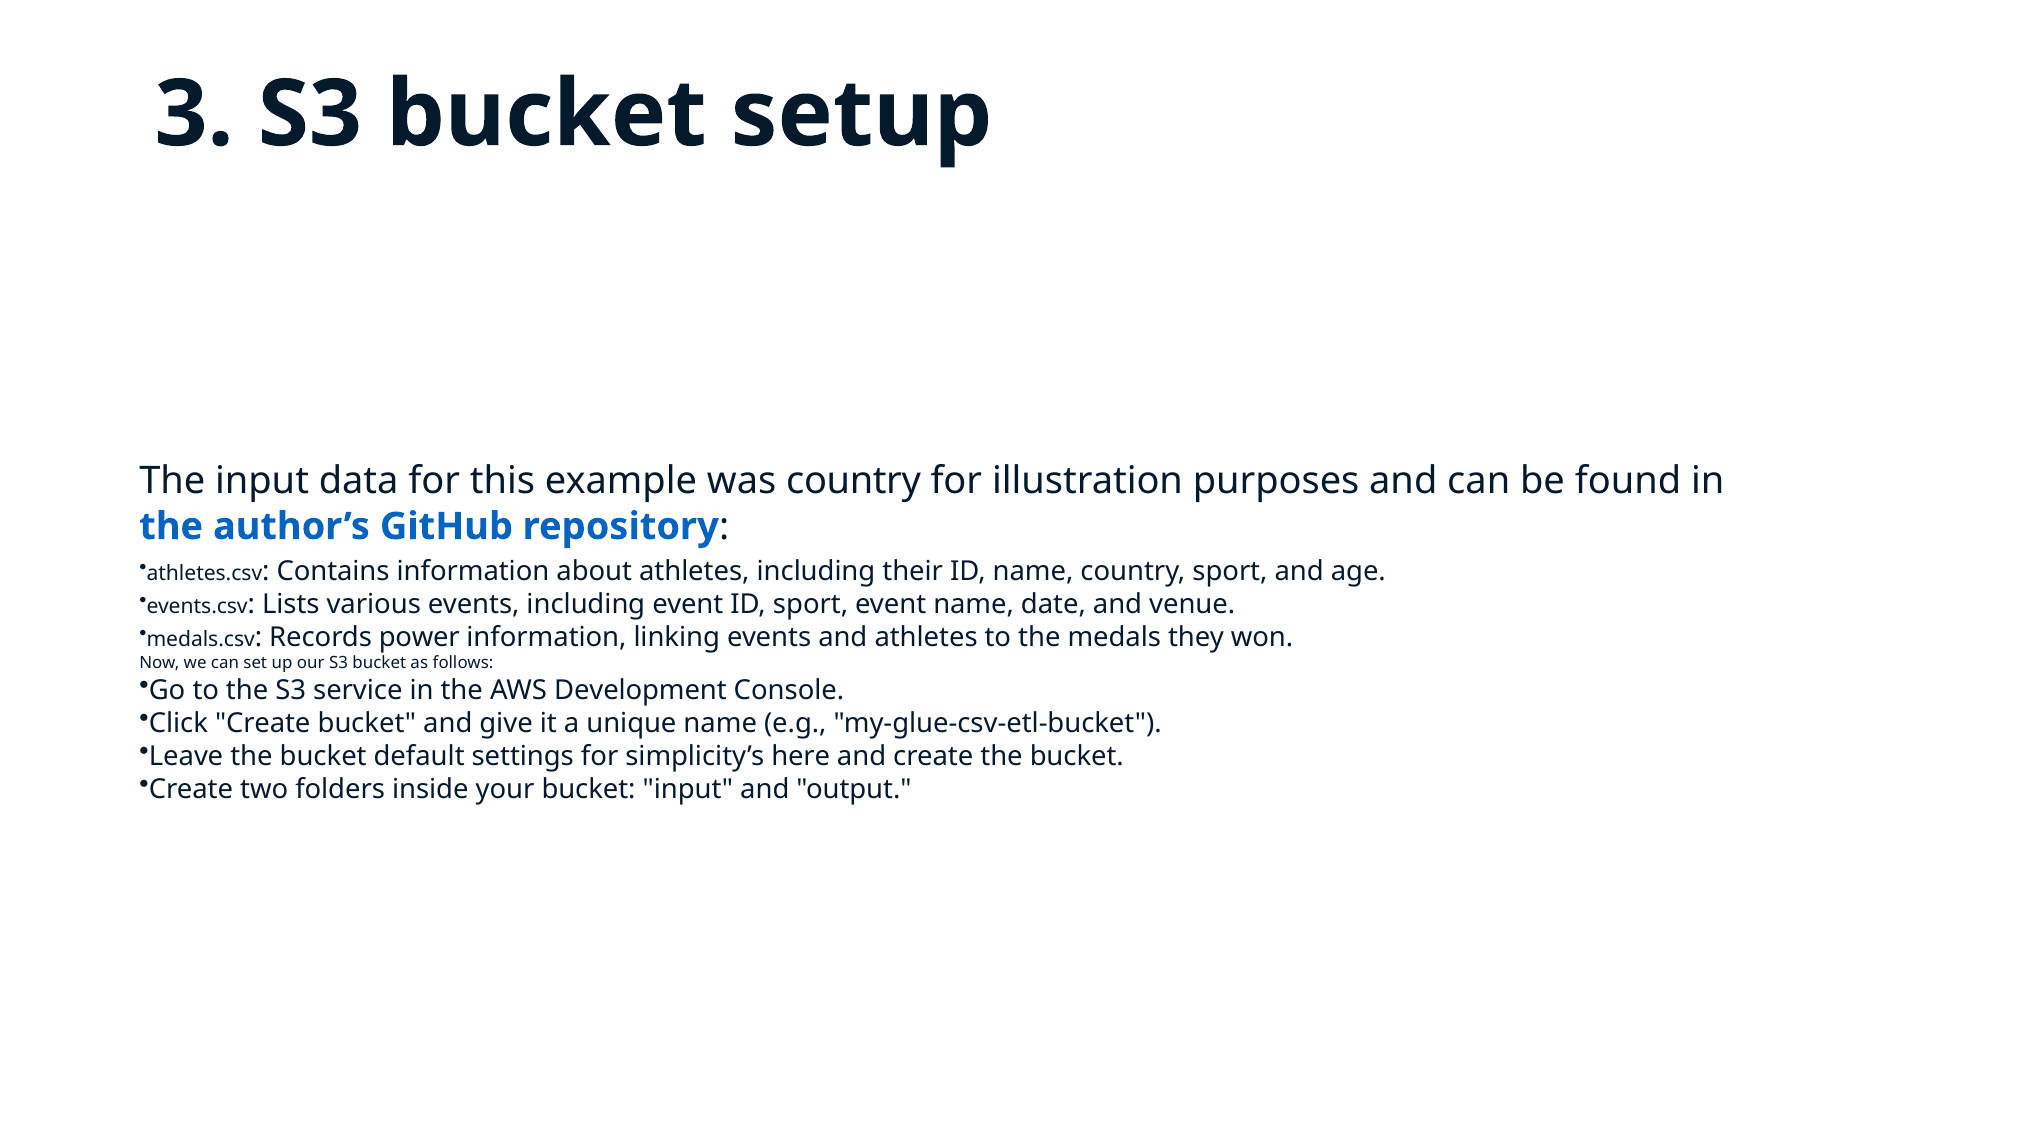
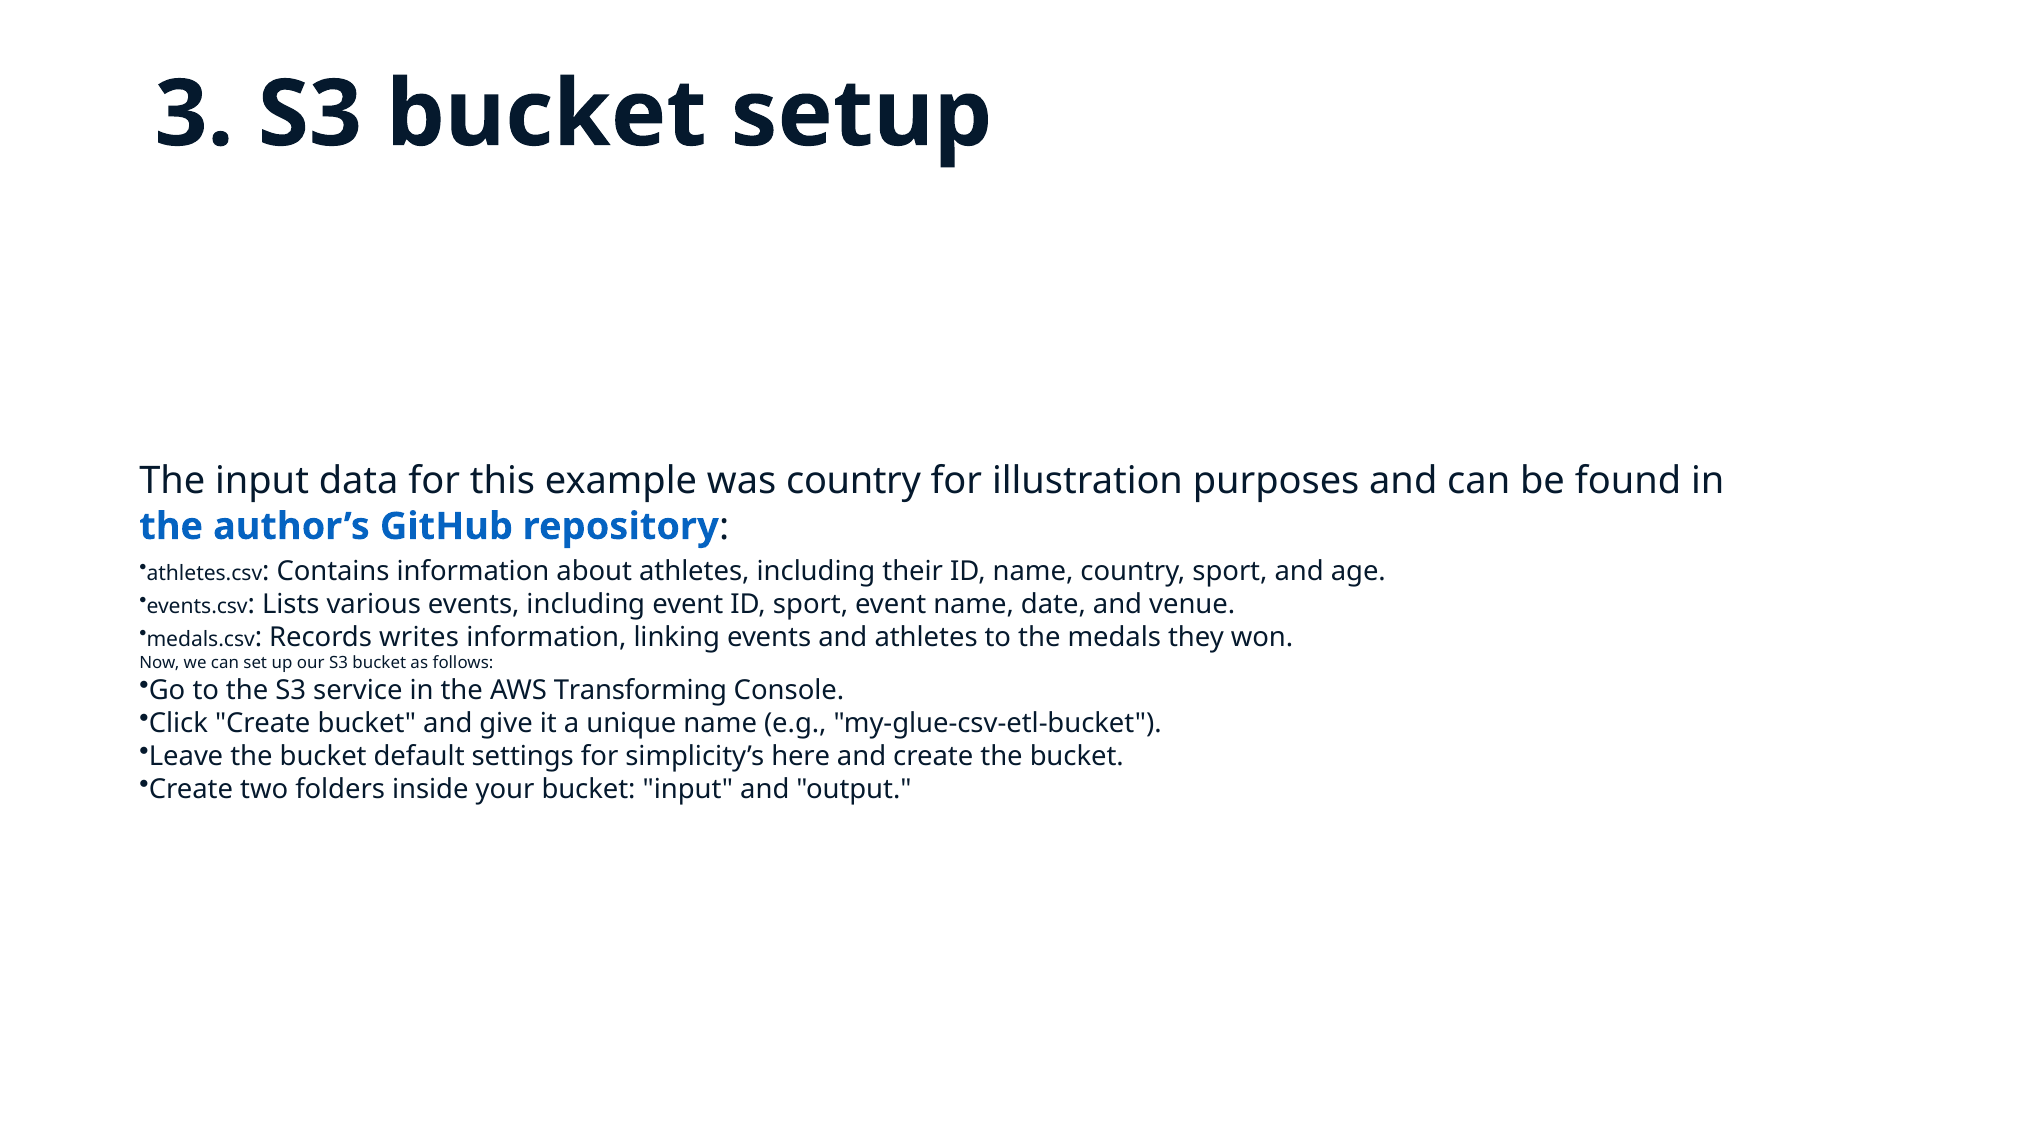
power: power -> writes
Development: Development -> Transforming
